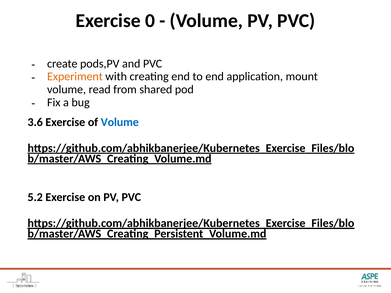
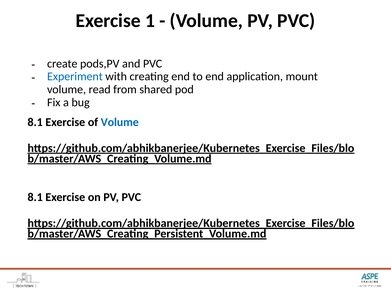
0: 0 -> 1
Experiment colour: orange -> blue
3.6 at (35, 122): 3.6 -> 8.1
5.2 at (35, 197): 5.2 -> 8.1
